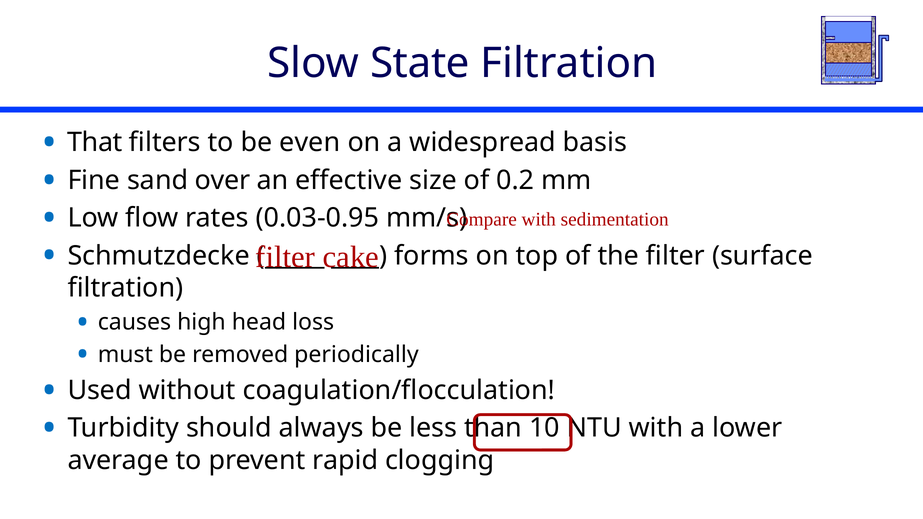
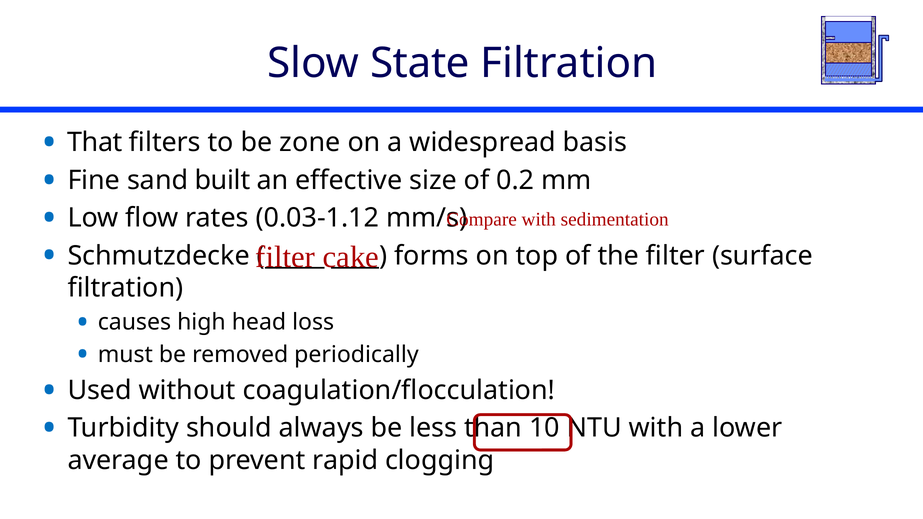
even: even -> zone
over: over -> built
0.03-0.95: 0.03-0.95 -> 0.03-1.12
